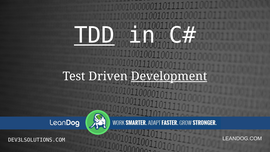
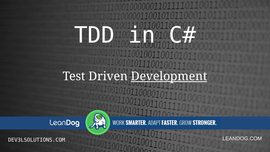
TDD underline: present -> none
